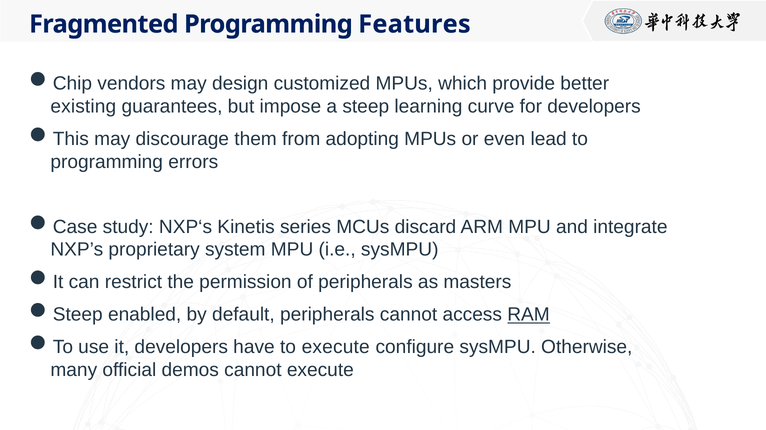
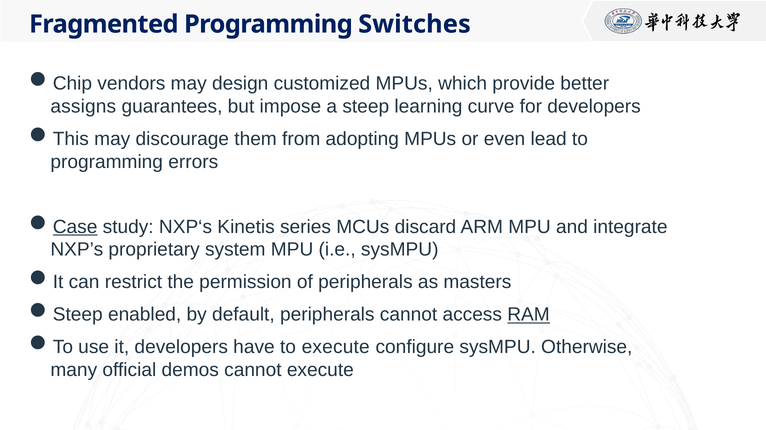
Features: Features -> Switches
existing: existing -> assigns
Case underline: none -> present
